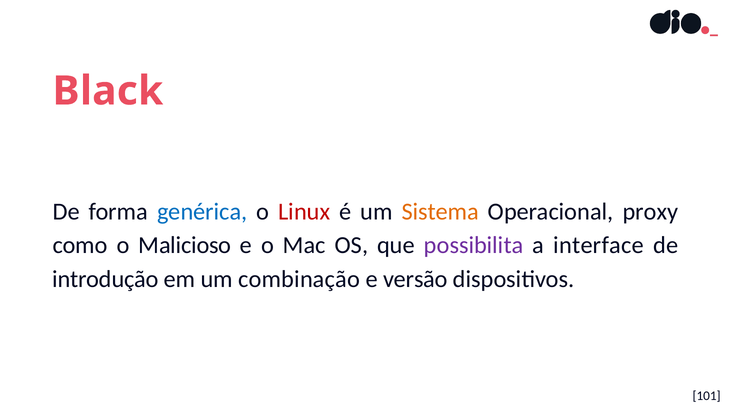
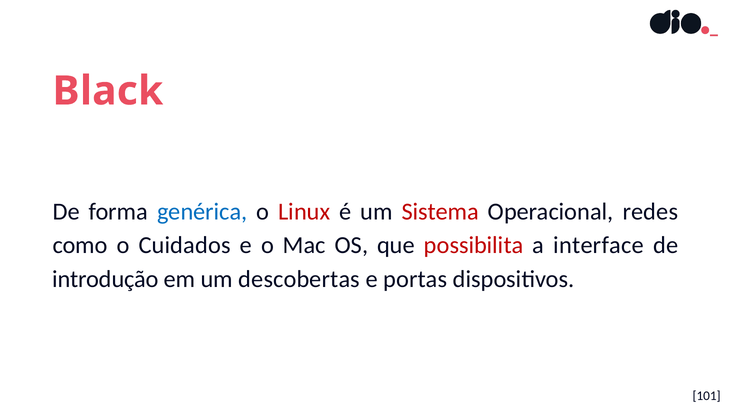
Sistema colour: orange -> red
proxy: proxy -> redes
Malicioso: Malicioso -> Cuidados
possibilita colour: purple -> red
combinação: combinação -> descobertas
versão: versão -> portas
